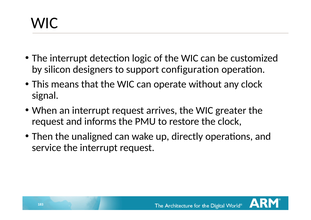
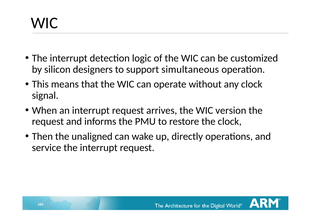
configuration: configuration -> simultaneous
greater: greater -> version
